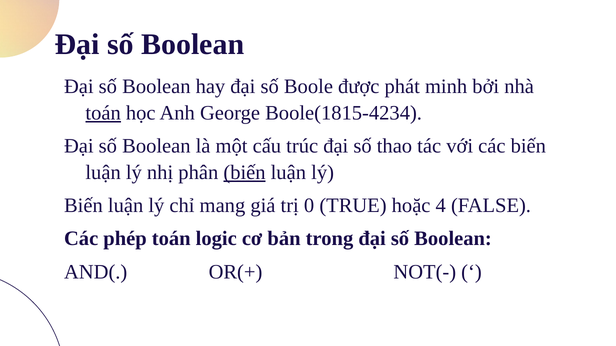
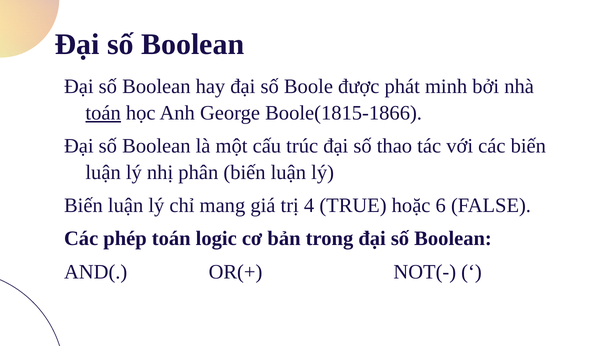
Boole(1815-4234: Boole(1815-4234 -> Boole(1815-1866
biến at (245, 173) underline: present -> none
0: 0 -> 4
4: 4 -> 6
